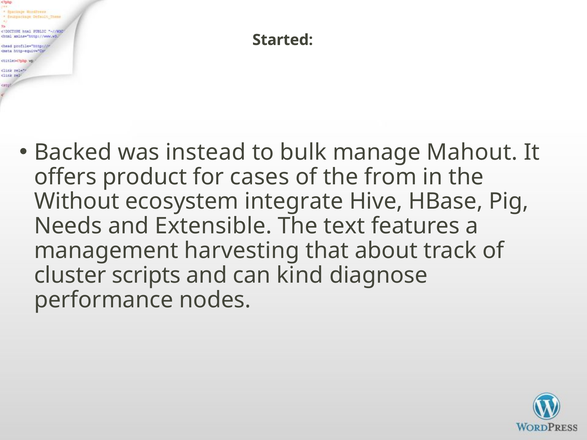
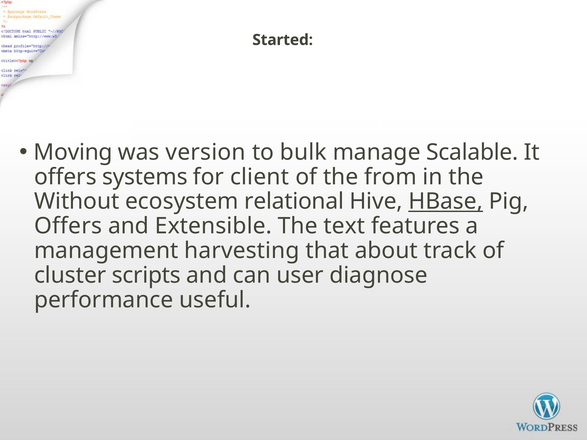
Backed: Backed -> Moving
instead: instead -> version
Mahout: Mahout -> Scalable
product: product -> systems
cases: cases -> client
integrate: integrate -> relational
HBase underline: none -> present
Needs at (68, 226): Needs -> Offers
kind: kind -> user
nodes: nodes -> useful
